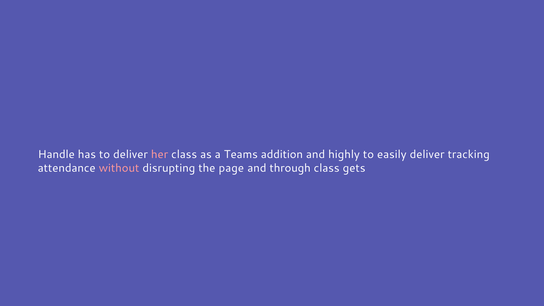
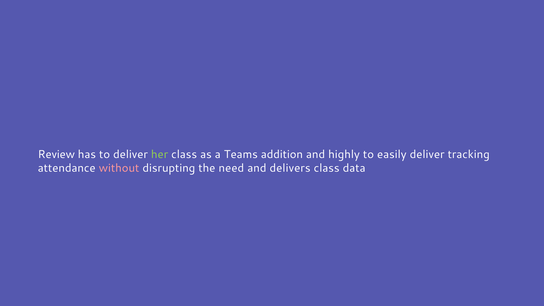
Handle: Handle -> Review
her colour: pink -> light green
page: page -> need
through: through -> delivers
gets: gets -> data
